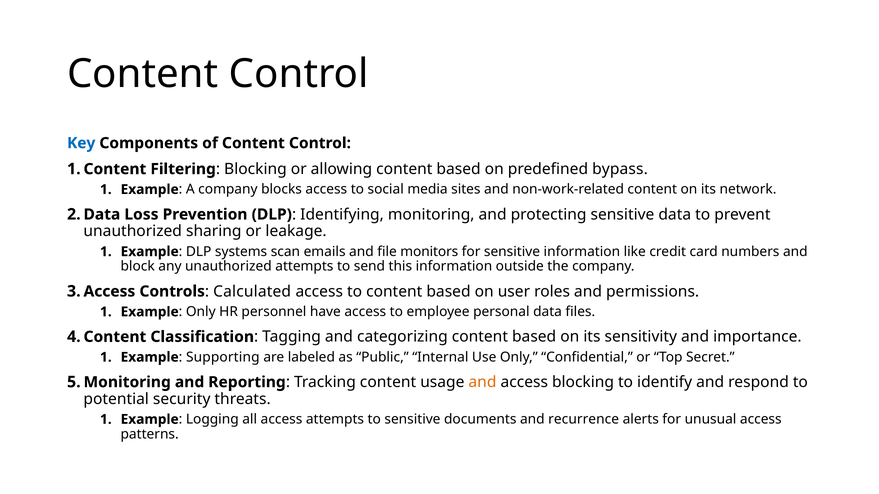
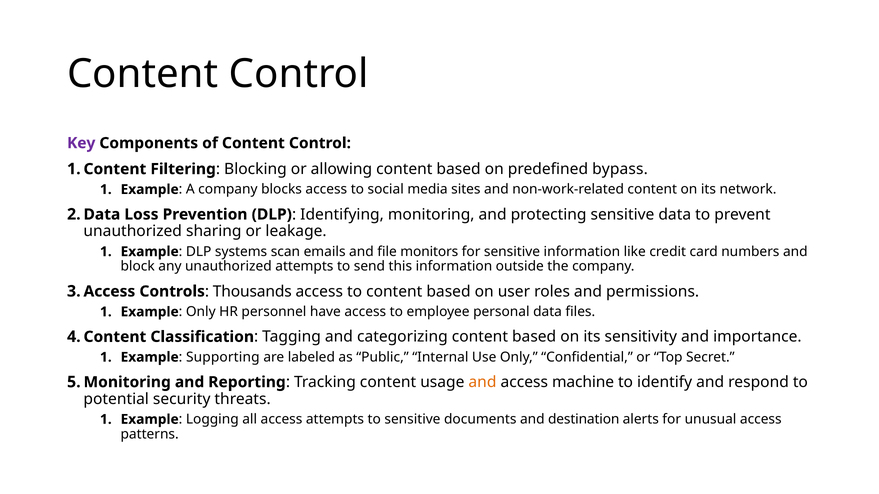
Key colour: blue -> purple
Calculated: Calculated -> Thousands
access blocking: blocking -> machine
recurrence: recurrence -> destination
